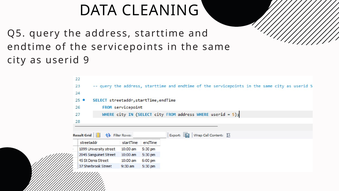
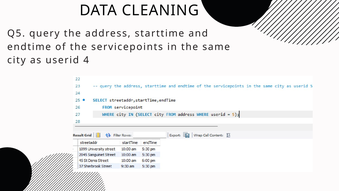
9: 9 -> 4
